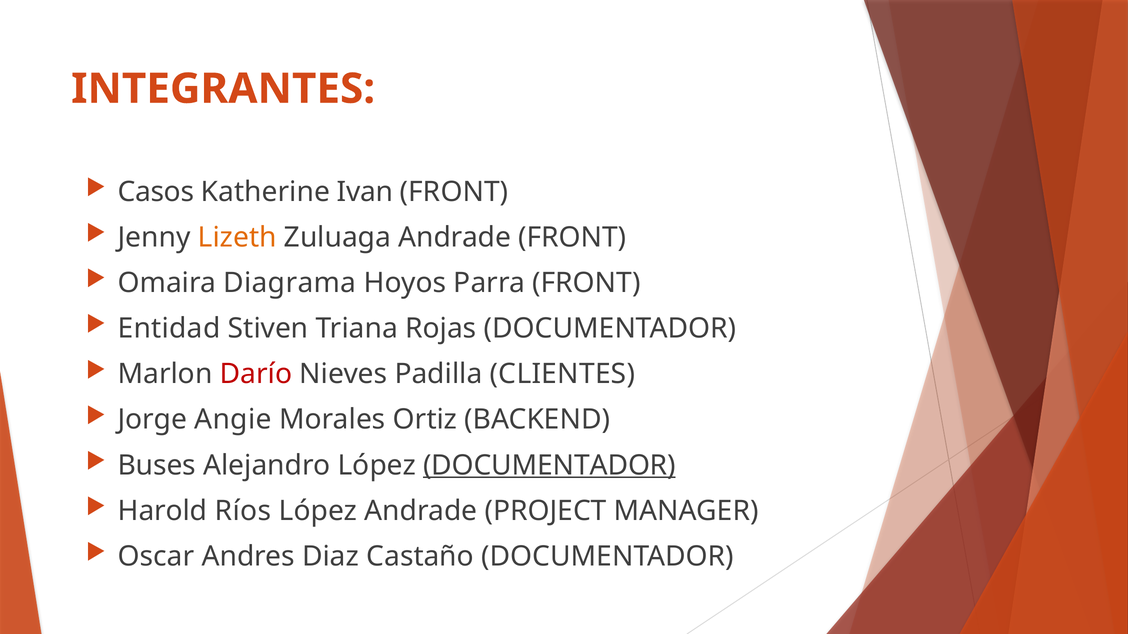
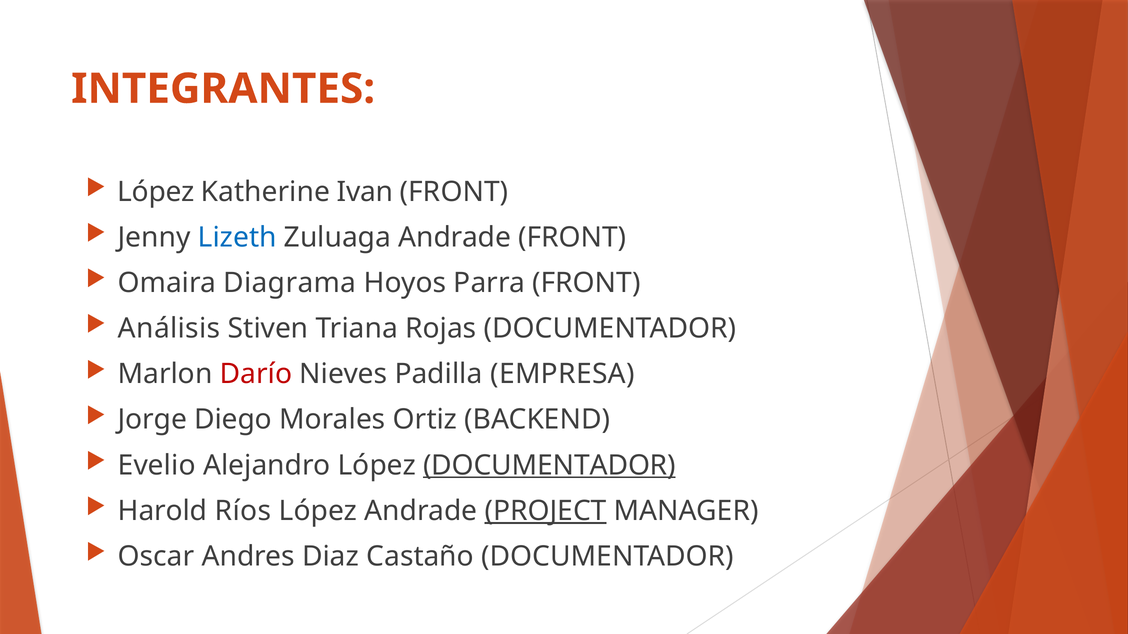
Casos at (156, 192): Casos -> López
Lizeth colour: orange -> blue
Entidad: Entidad -> Análisis
CLIENTES: CLIENTES -> EMPRESA
Angie: Angie -> Diego
Buses: Buses -> Evelio
PROJECT underline: none -> present
